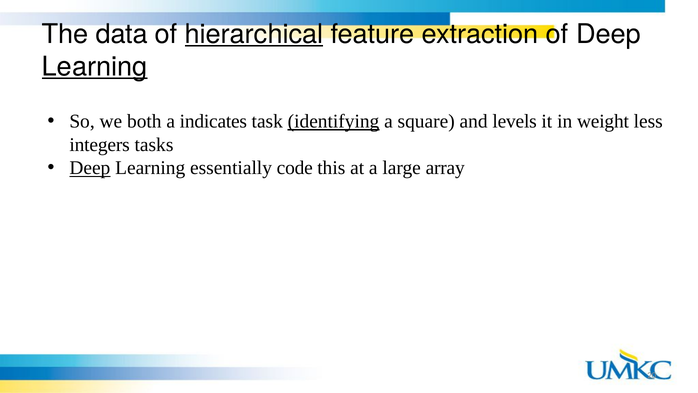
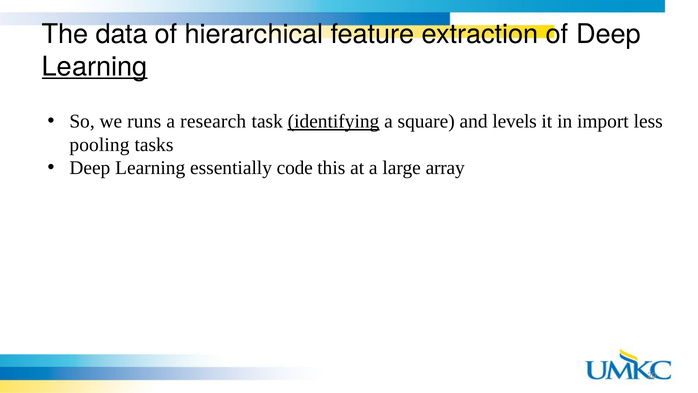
hierarchical underline: present -> none
both: both -> runs
indicates: indicates -> research
weight: weight -> import
integers: integers -> pooling
Deep at (90, 168) underline: present -> none
